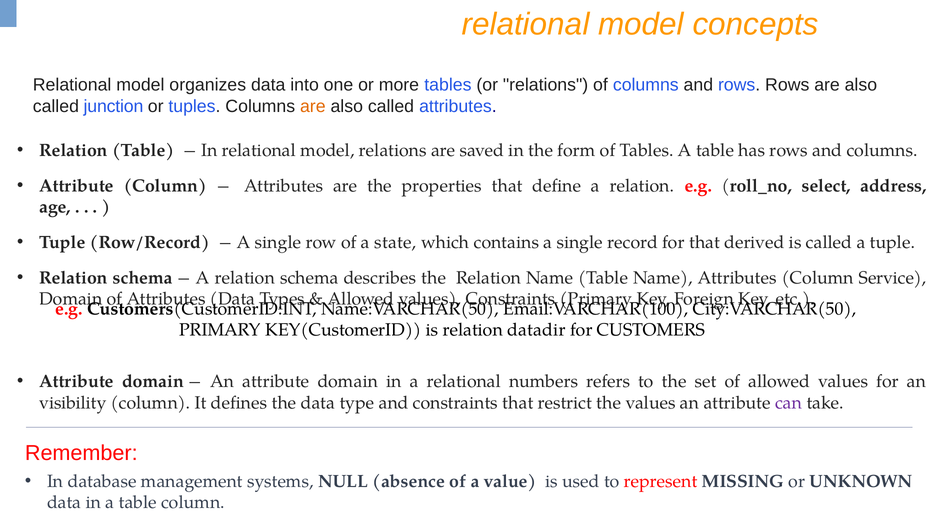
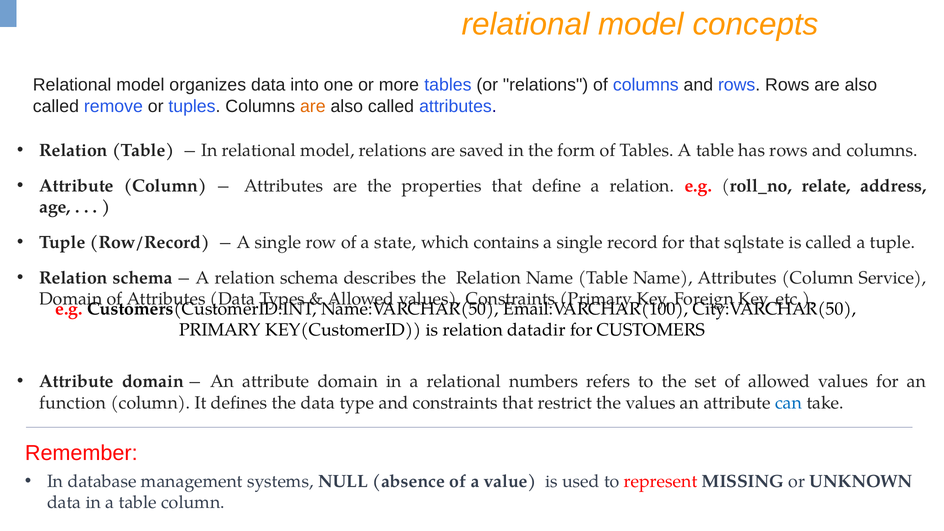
junction: junction -> remove
select: select -> relate
derived: derived -> sqlstate
visibility: visibility -> function
can colour: purple -> blue
